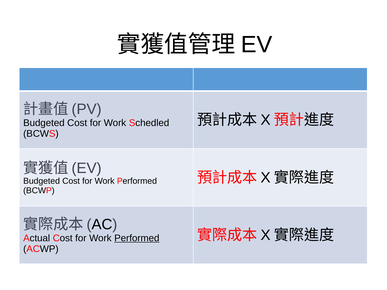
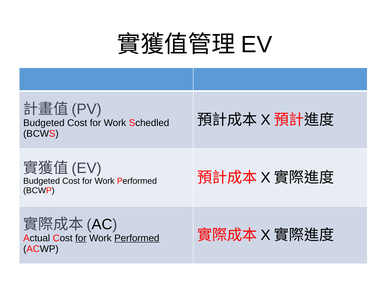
for at (81, 238) underline: none -> present
